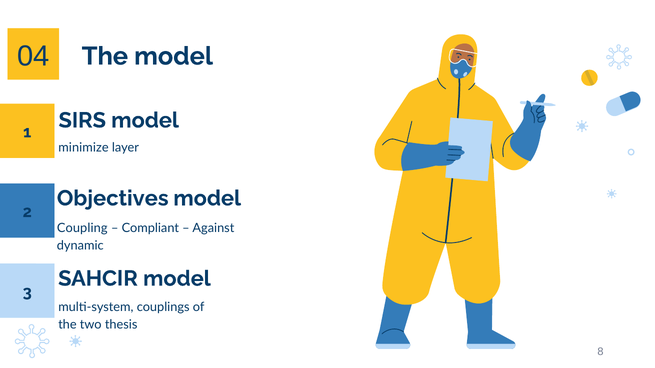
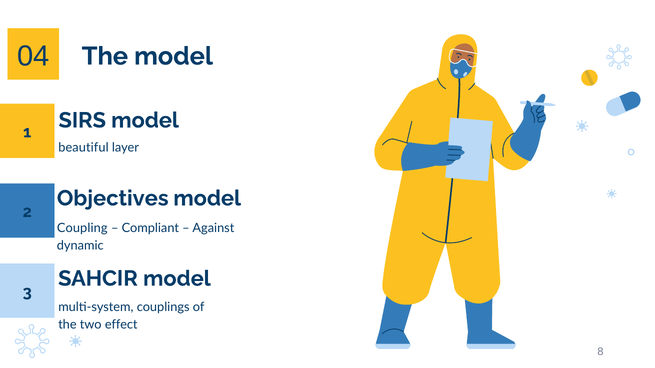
minimize: minimize -> beautiful
thesis: thesis -> effect
